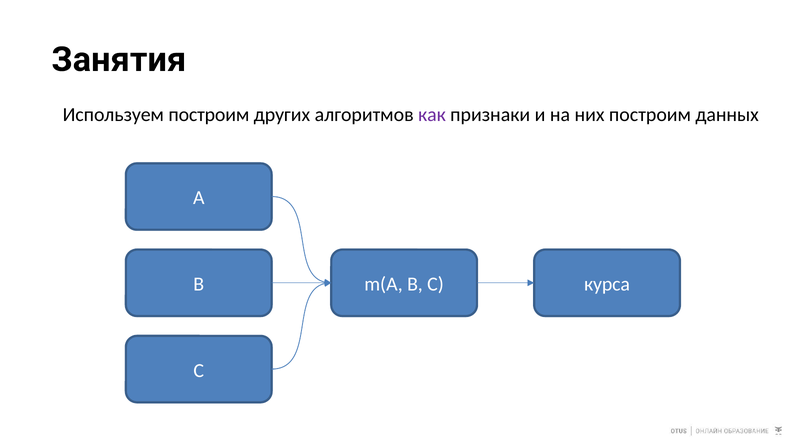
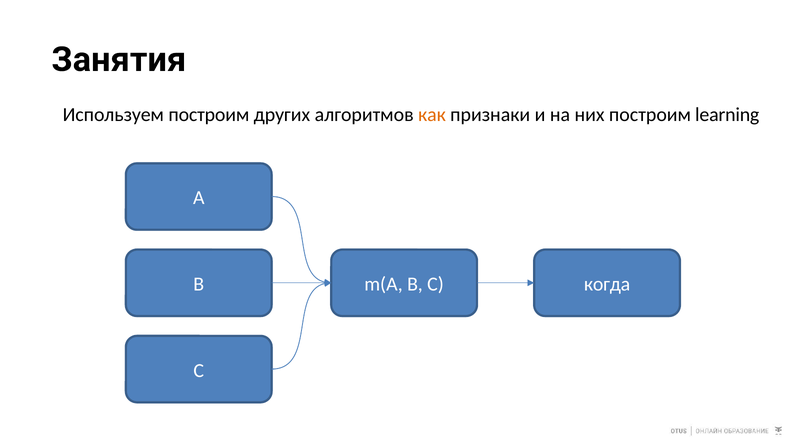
как colour: purple -> orange
данных: данных -> learning
курса: курса -> когда
